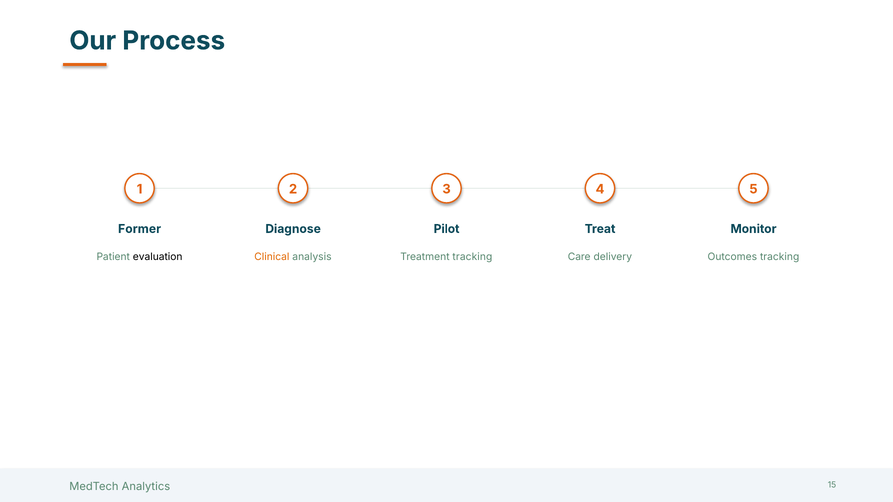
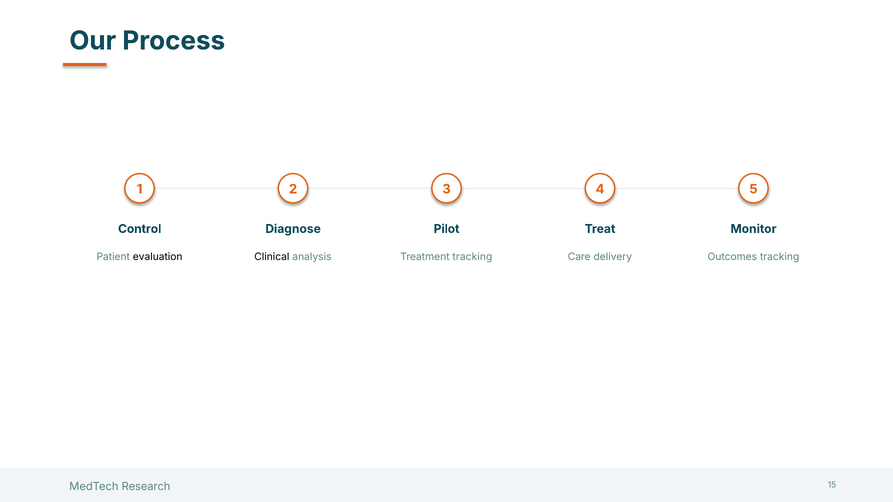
Former: Former -> Control
Clinical colour: orange -> black
Analytics: Analytics -> Research
